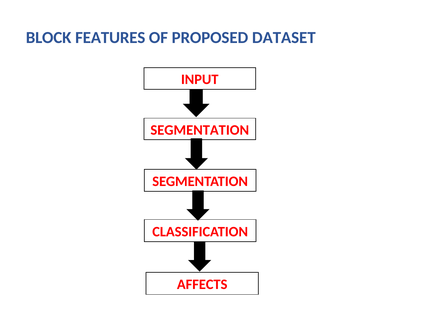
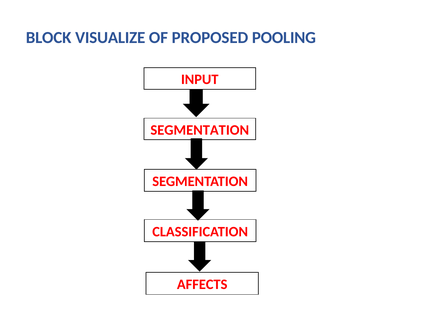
FEATURES: FEATURES -> VISUALIZE
DATASET: DATASET -> POOLING
